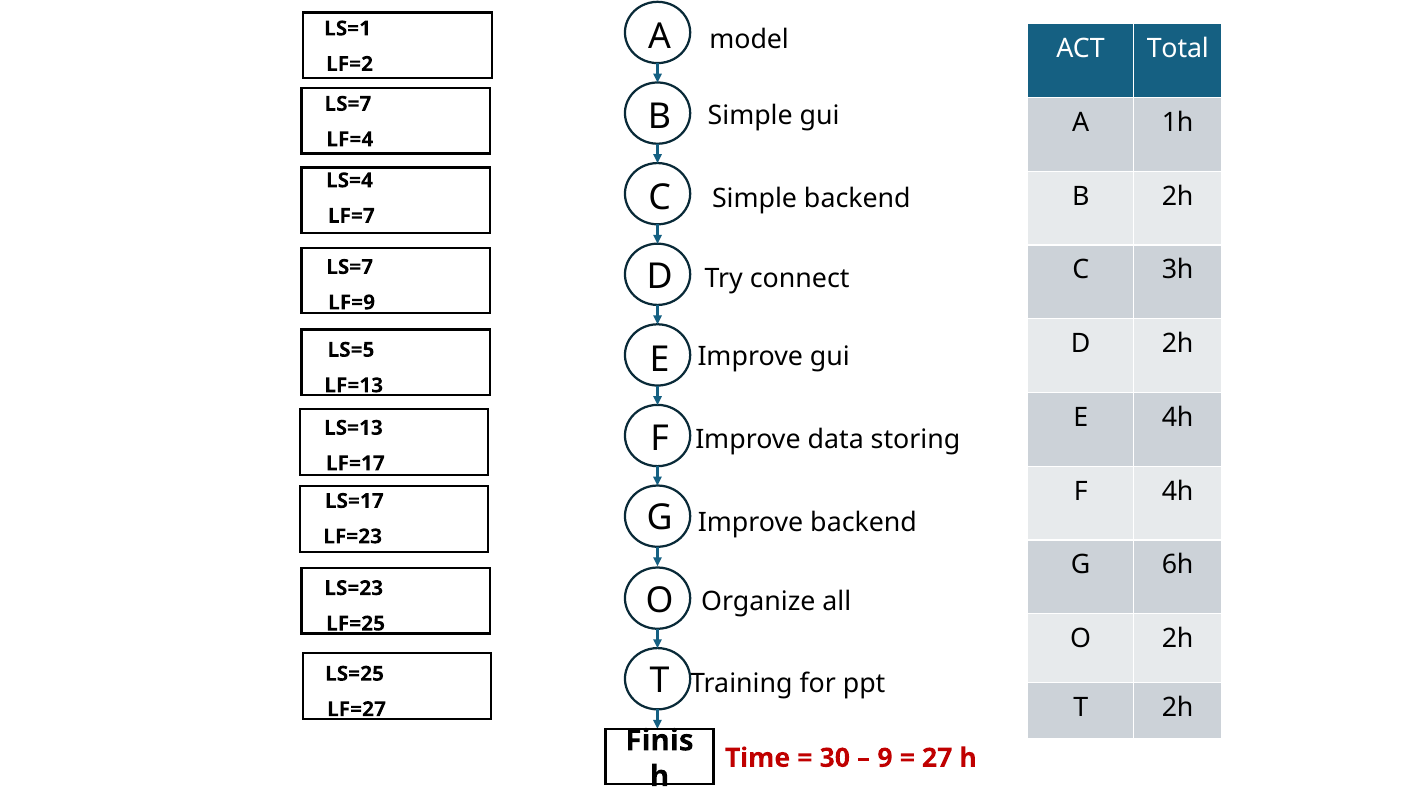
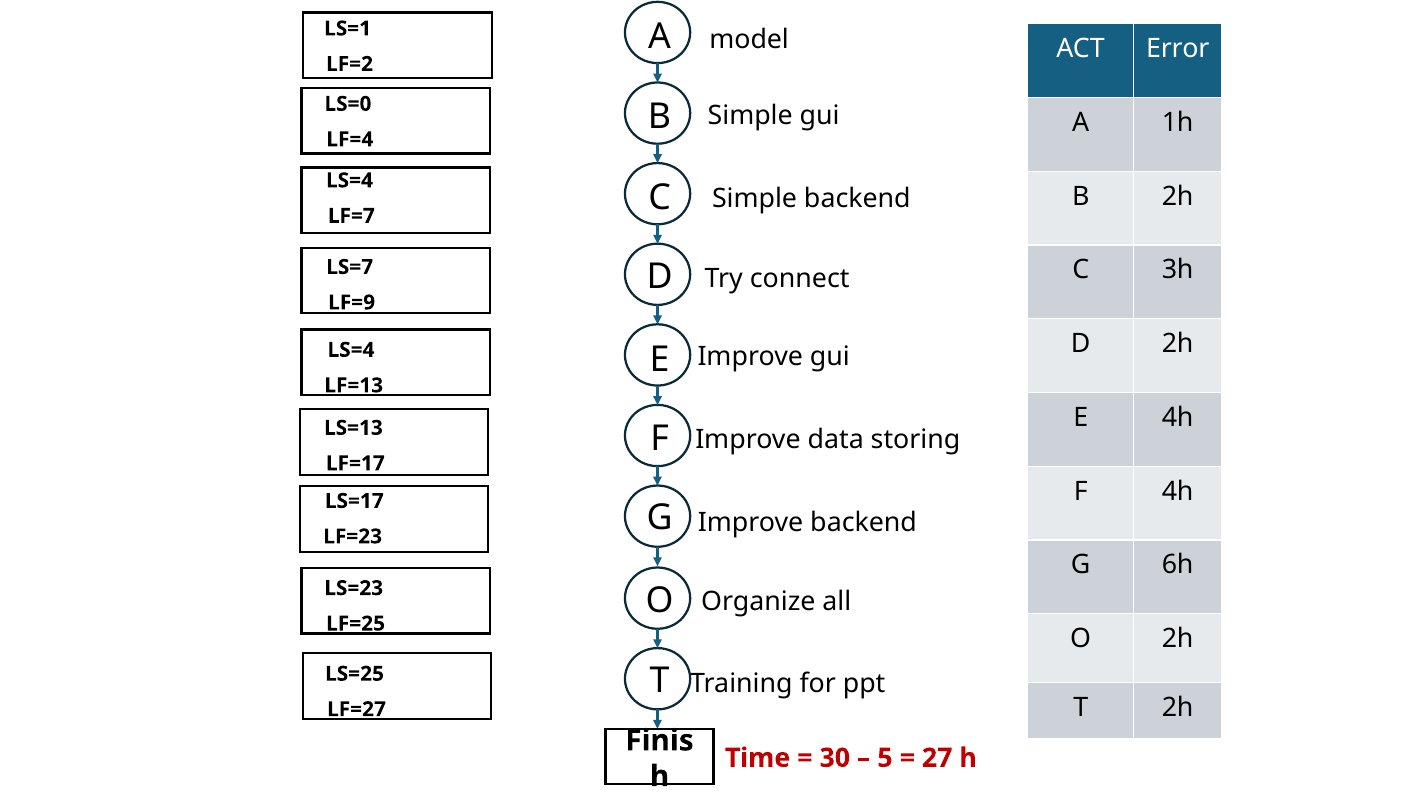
Total: Total -> Error
LS=7 at (348, 104): LS=7 -> LS=0
LS=5 at (351, 350): LS=5 -> LS=4
9: 9 -> 5
